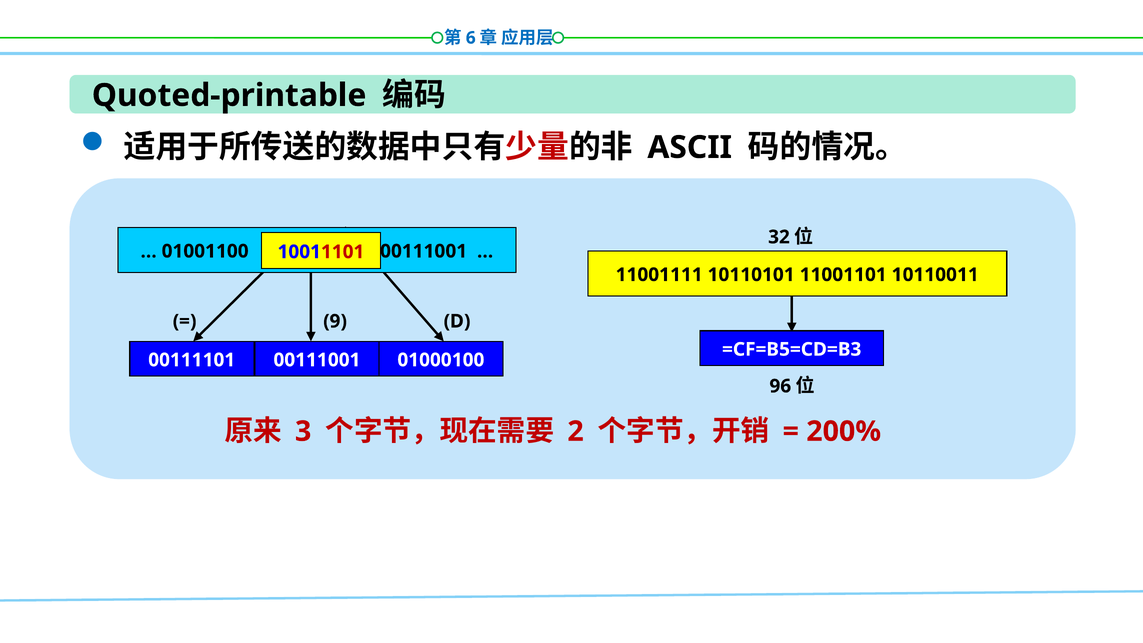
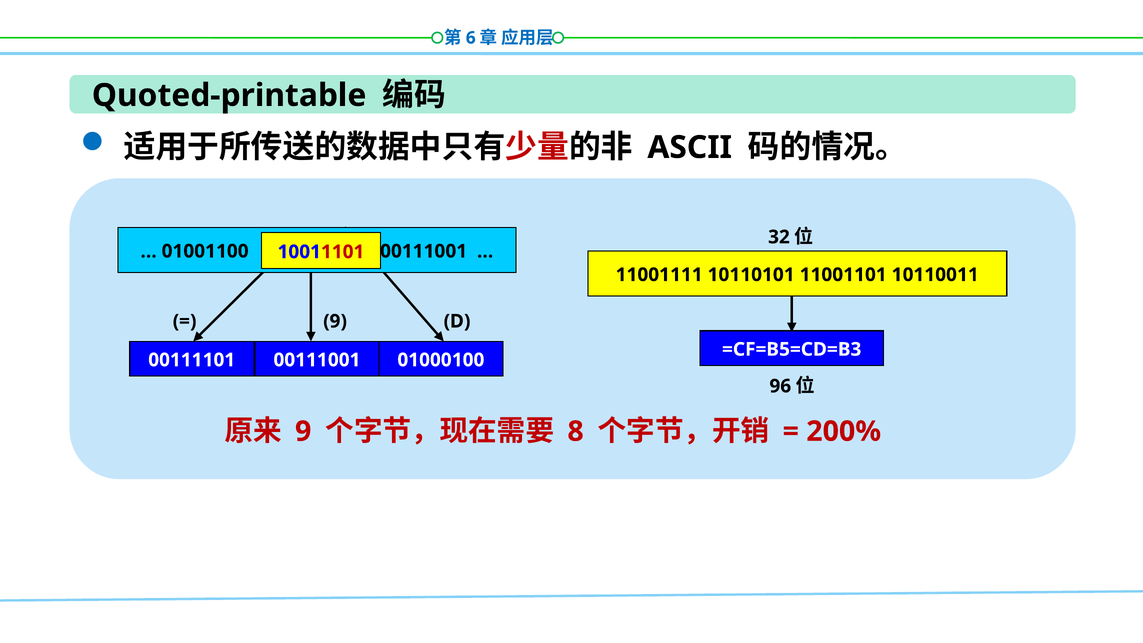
3 at (303, 431): 3 -> 9
2: 2 -> 8
